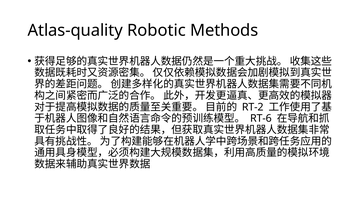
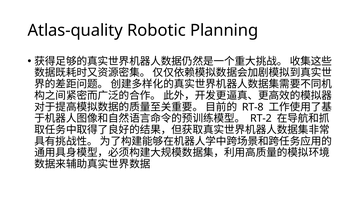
Methods: Methods -> Planning
RT-2: RT-2 -> RT-8
RT-6: RT-6 -> RT-2
